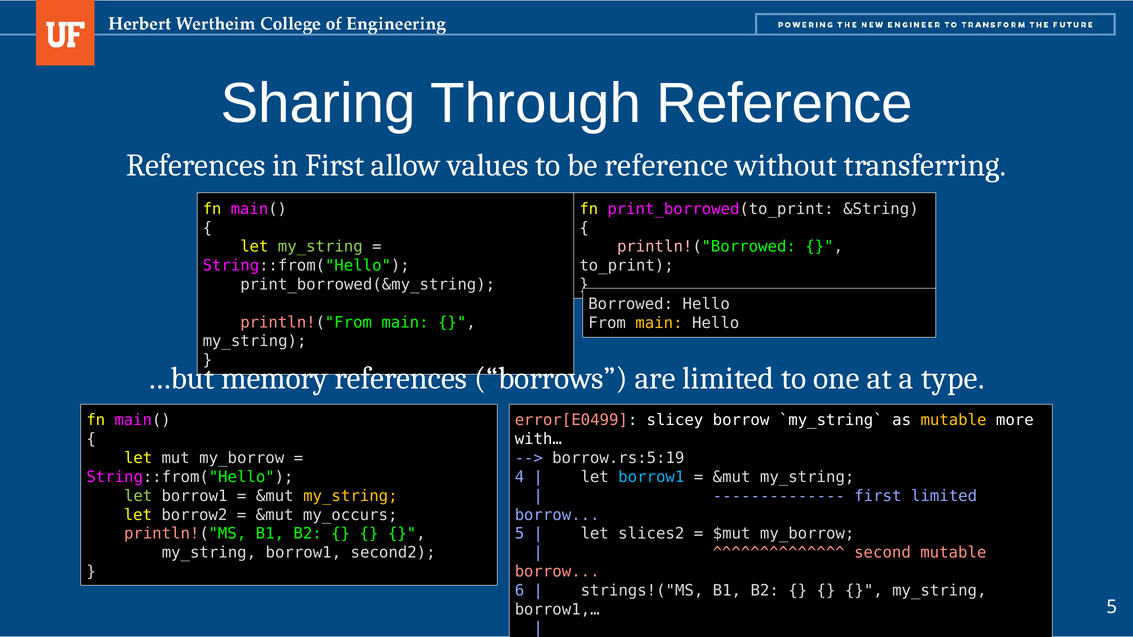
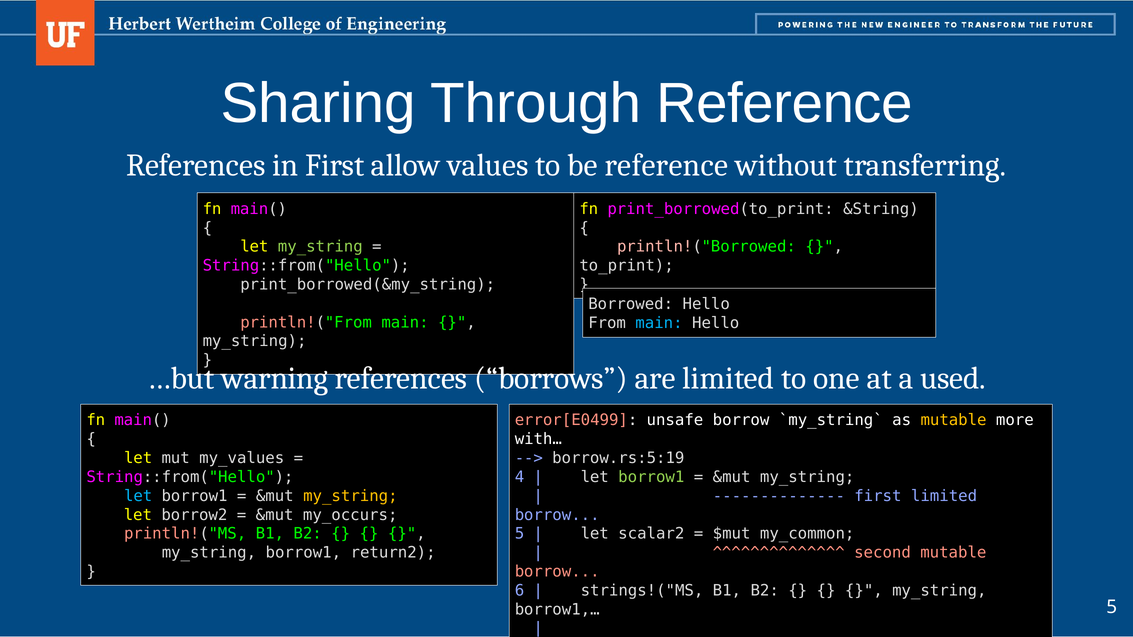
main at (659, 323) colour: yellow -> light blue
memory: memory -> warning
type: type -> used
slicey: slicey -> unsafe
mut my_borrow: my_borrow -> my_values
borrow1 at (651, 477) colour: light blue -> light green
let at (138, 496) colour: light green -> light blue
slices2: slices2 -> scalar2
$mut my_borrow: my_borrow -> my_common
second2: second2 -> return2
